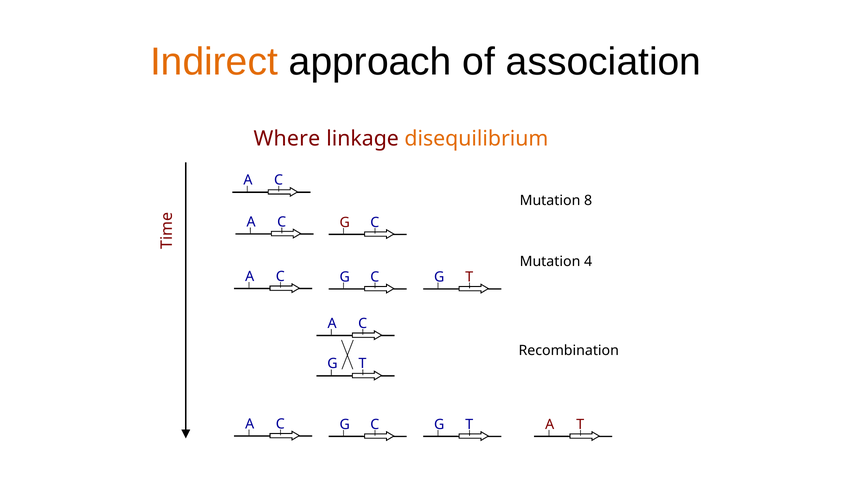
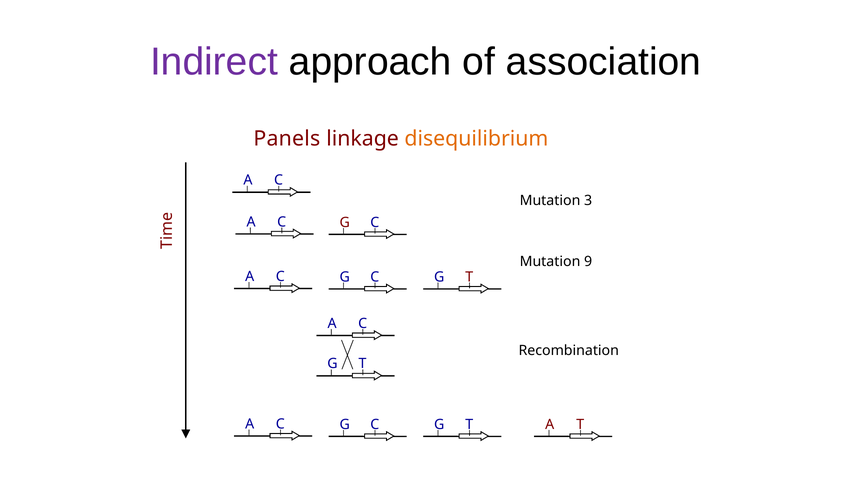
Indirect colour: orange -> purple
Where: Where -> Panels
8: 8 -> 3
4: 4 -> 9
